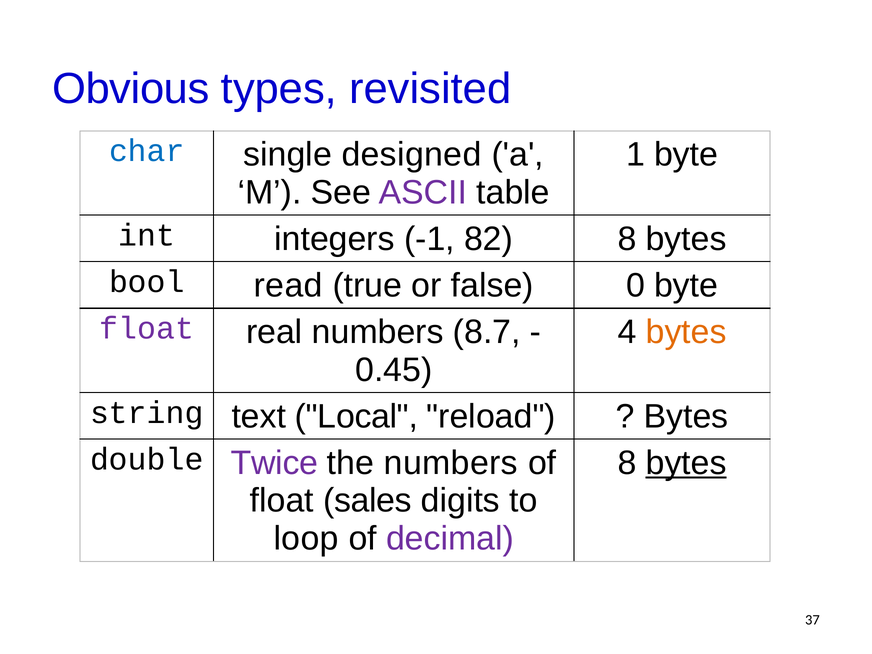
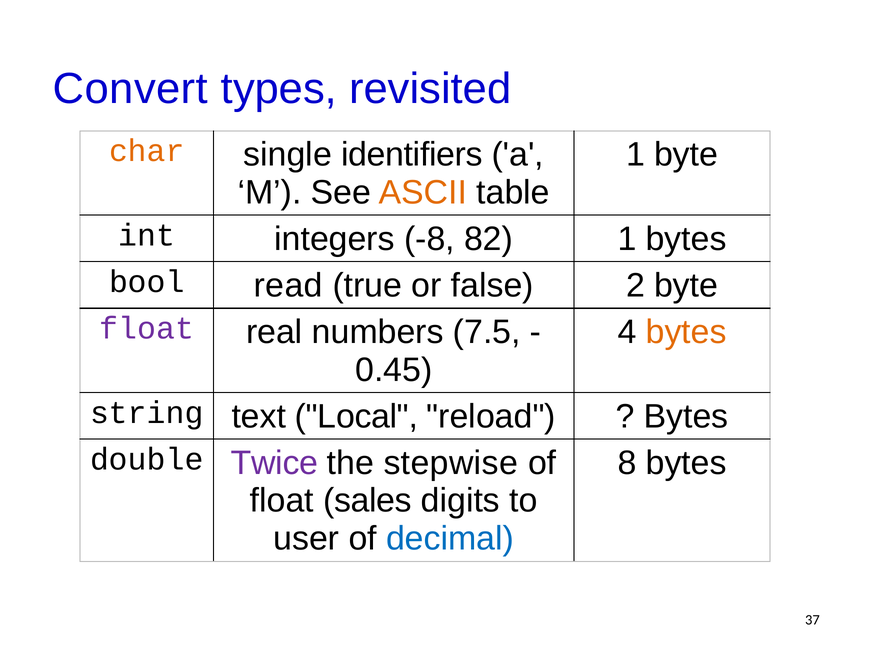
Obvious: Obvious -> Convert
char colour: blue -> orange
designed: designed -> identifiers
ASCII colour: purple -> orange
-1: -1 -> -8
82 8: 8 -> 1
0: 0 -> 2
8.7: 8.7 -> 7.5
bytes at (686, 463) underline: present -> none
the numbers: numbers -> stepwise
loop: loop -> user
decimal colour: purple -> blue
